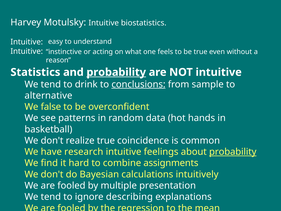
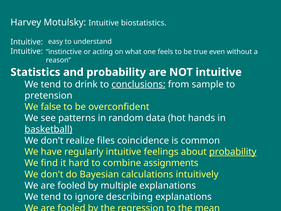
probability at (116, 72) underline: present -> none
alternative: alternative -> pretension
basketball underline: none -> present
realize true: true -> files
research: research -> regularly
multiple presentation: presentation -> explanations
